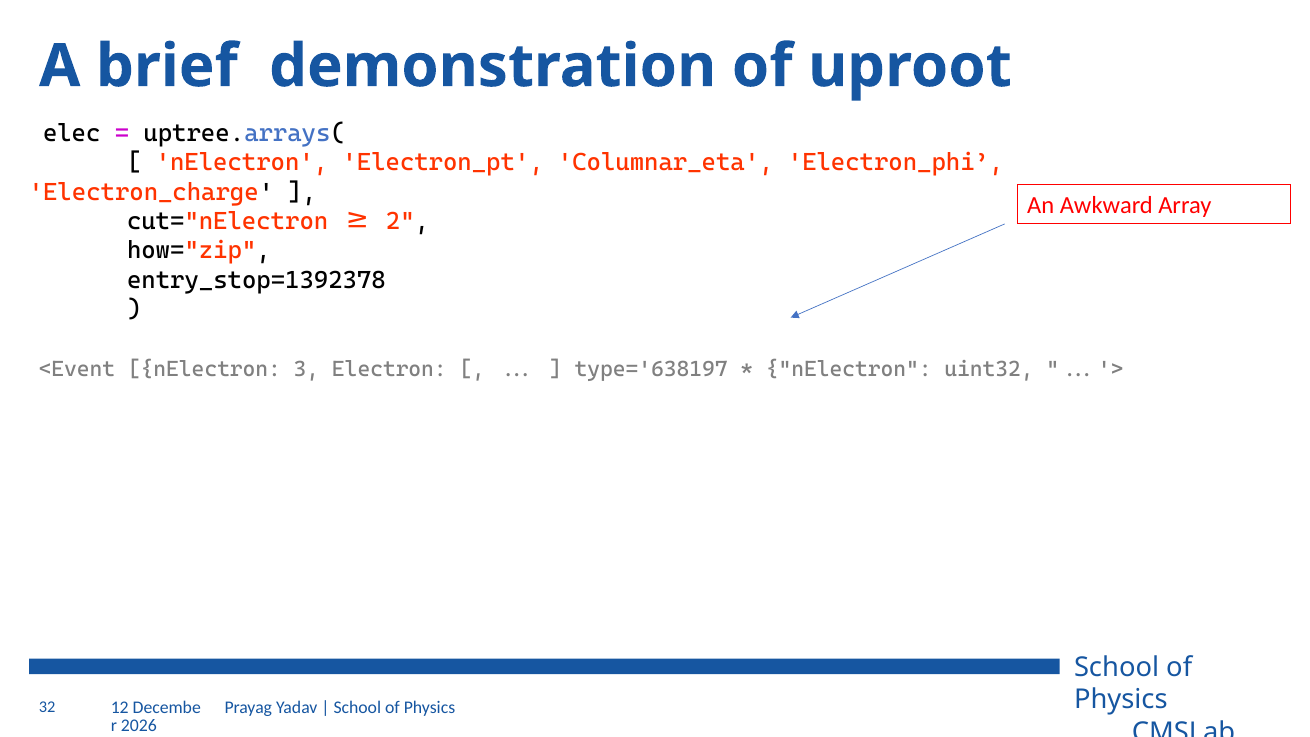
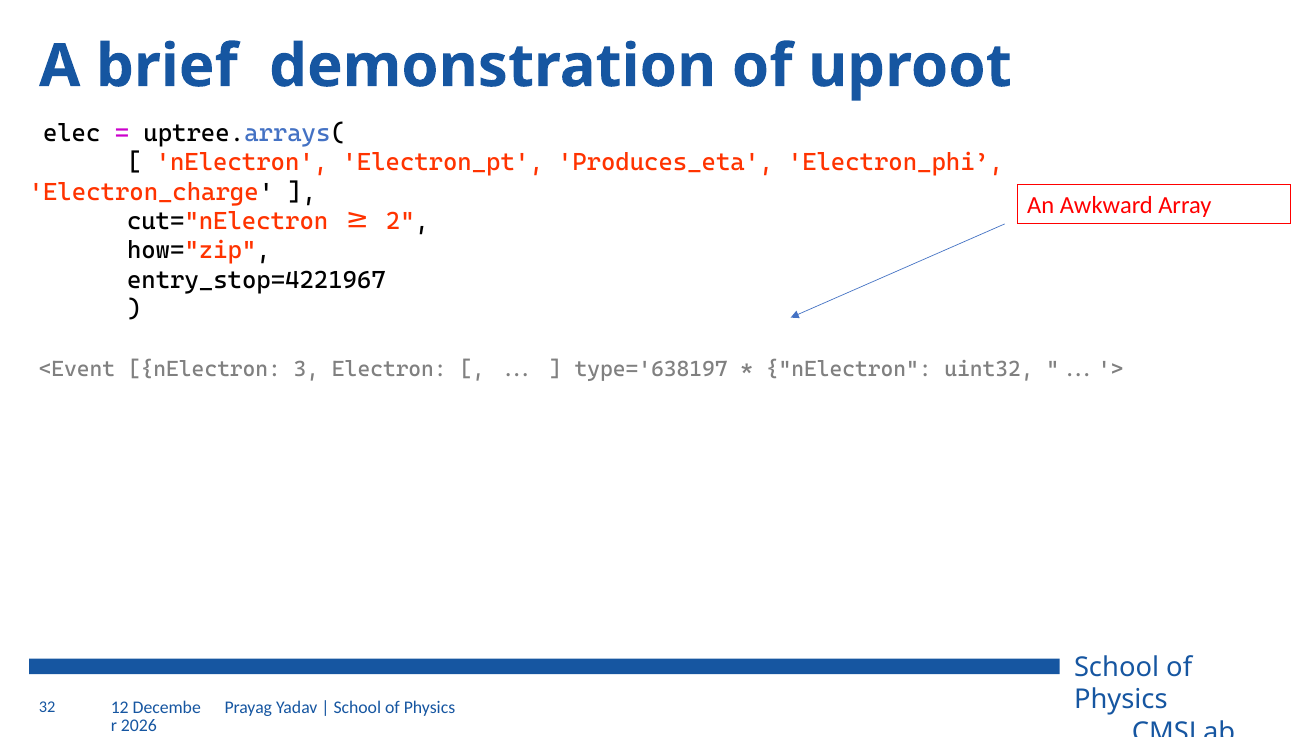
Columnar_eta: Columnar_eta -> Produces_eta
entry_stop=1392378: entry_stop=1392378 -> entry_stop=4221967
